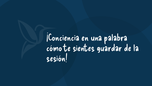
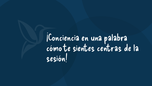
guardar: guardar -> centras
